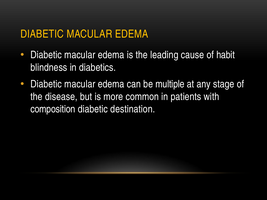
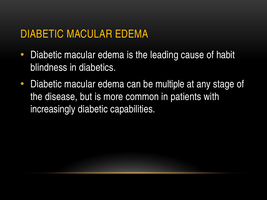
composition: composition -> increasingly
destination: destination -> capabilities
